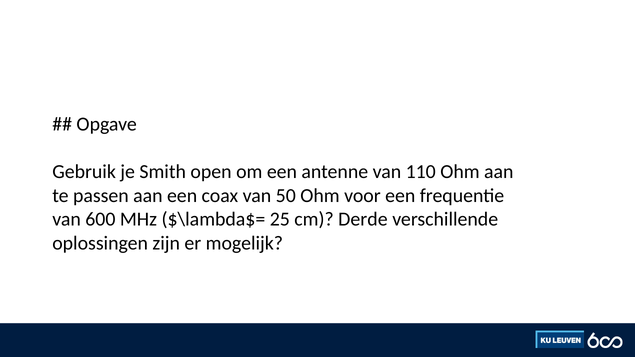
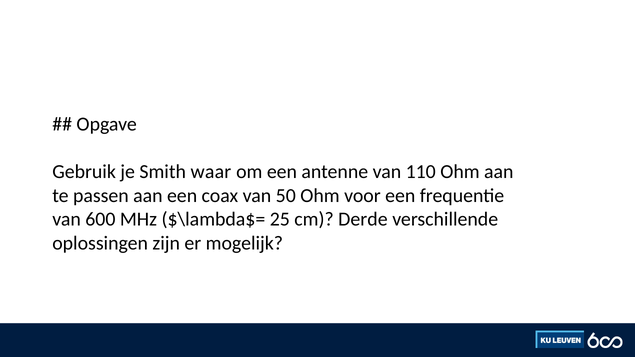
open: open -> waar
